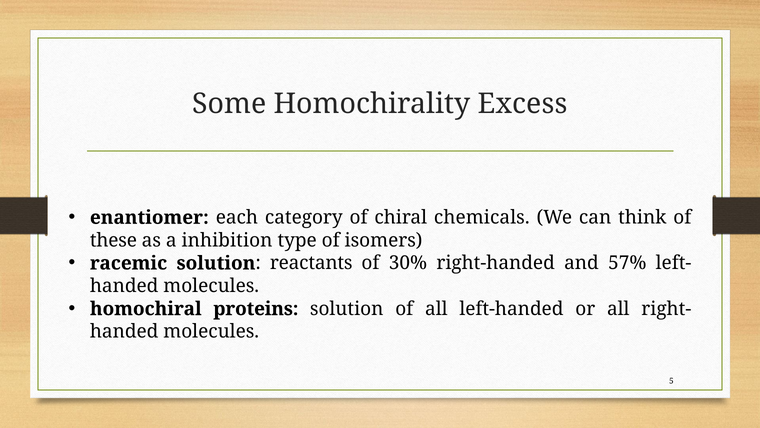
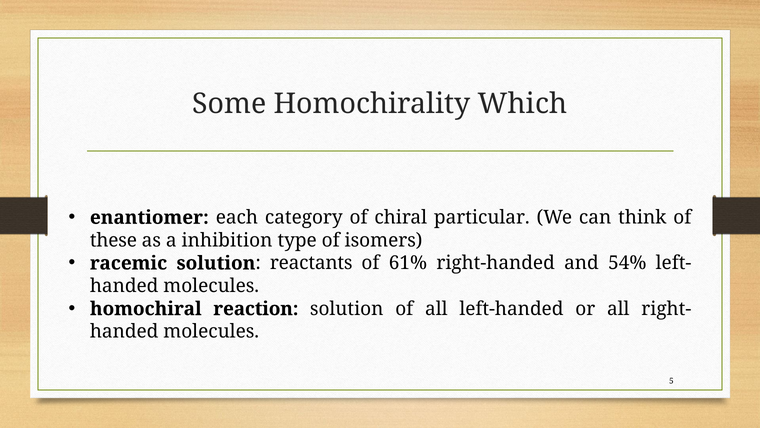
Excess: Excess -> Which
chemicals: chemicals -> particular
30%: 30% -> 61%
57%: 57% -> 54%
proteins: proteins -> reaction
